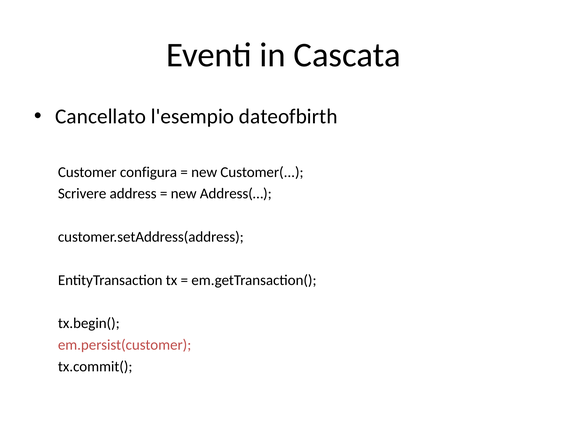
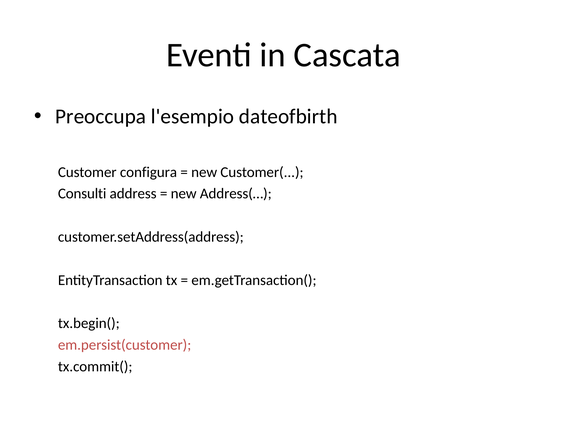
Cancellato: Cancellato -> Preoccupa
Scrivere: Scrivere -> Consulti
